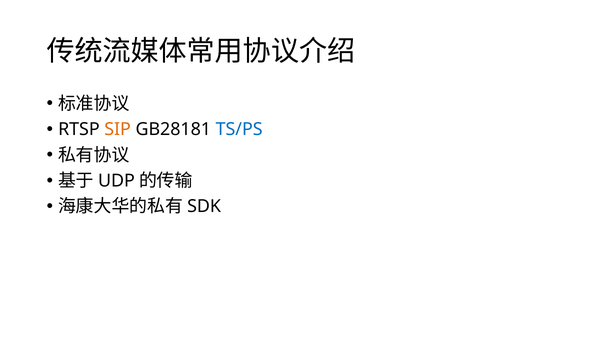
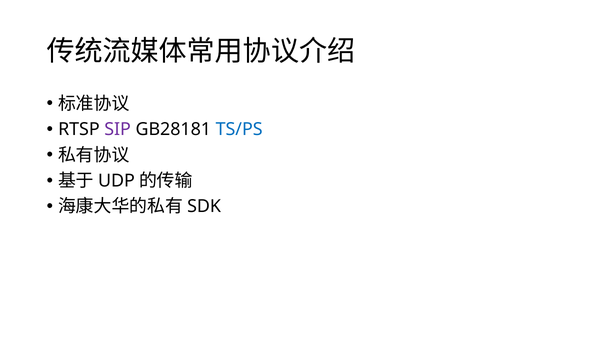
SIP colour: orange -> purple
